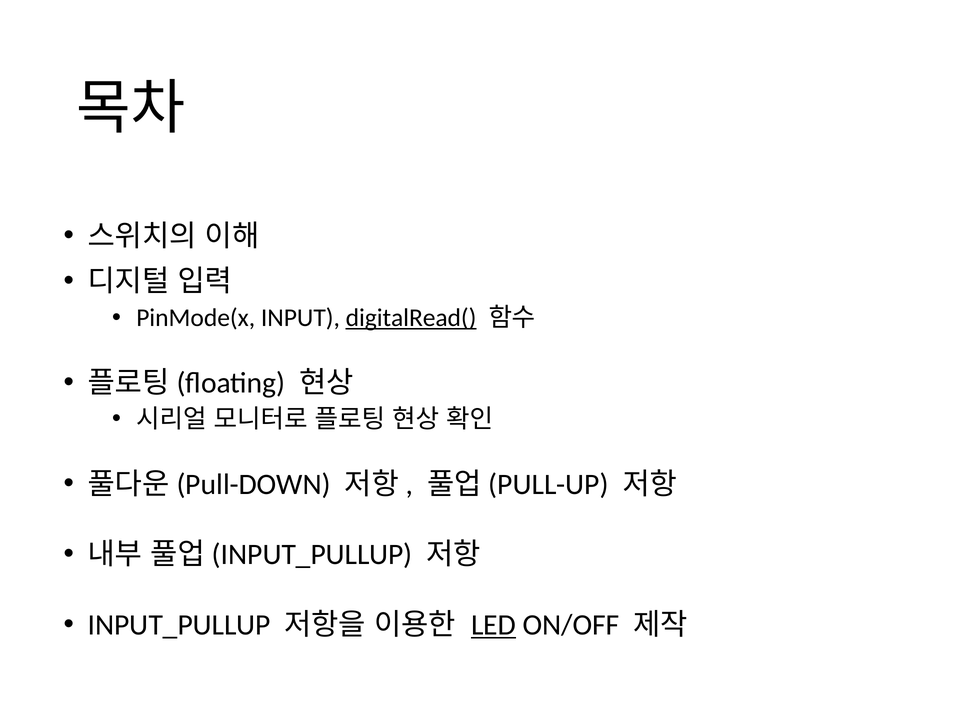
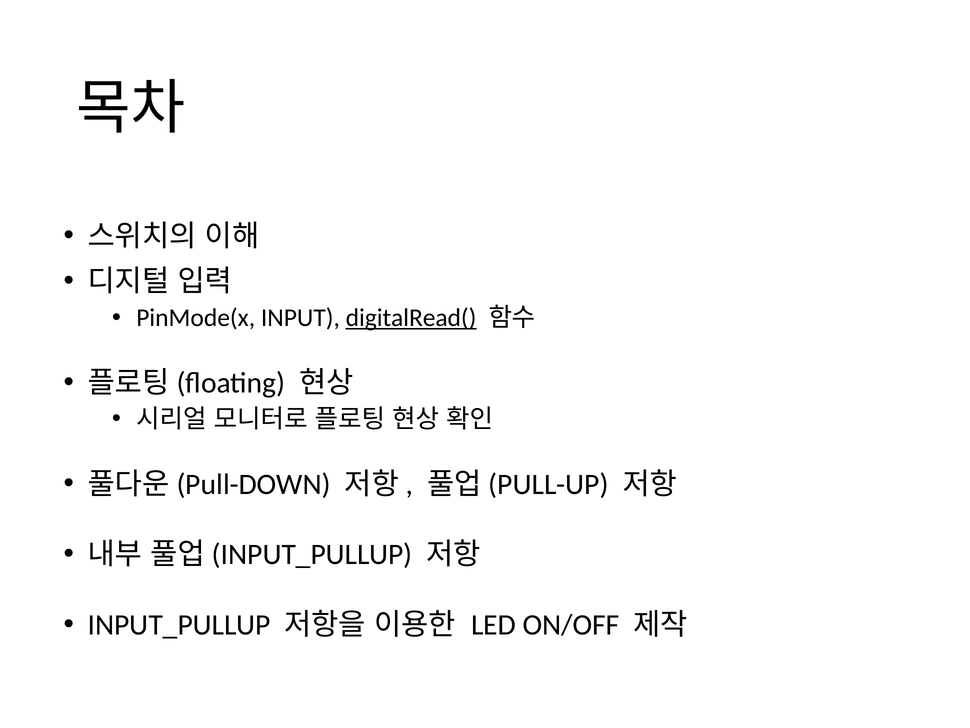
LED underline: present -> none
